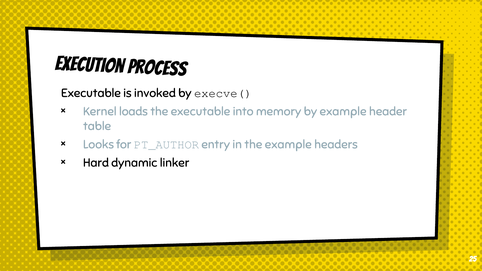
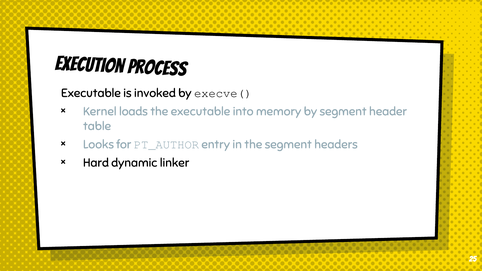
by example: example -> segment
the example: example -> segment
